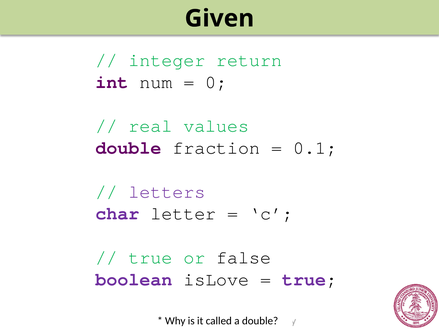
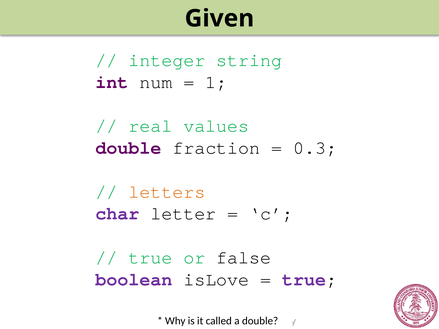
return: return -> string
0: 0 -> 1
0.1: 0.1 -> 0.3
letters colour: purple -> orange
